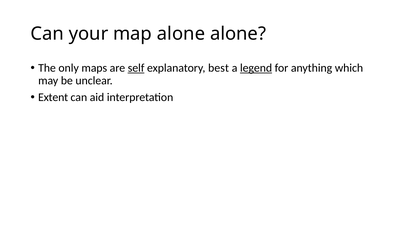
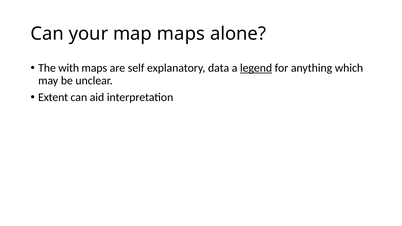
map alone: alone -> maps
only: only -> with
self underline: present -> none
best: best -> data
